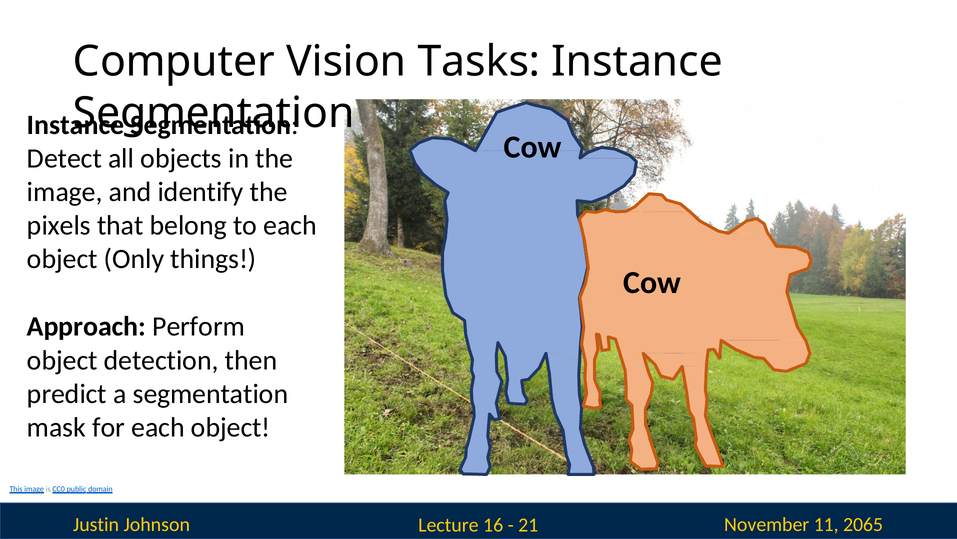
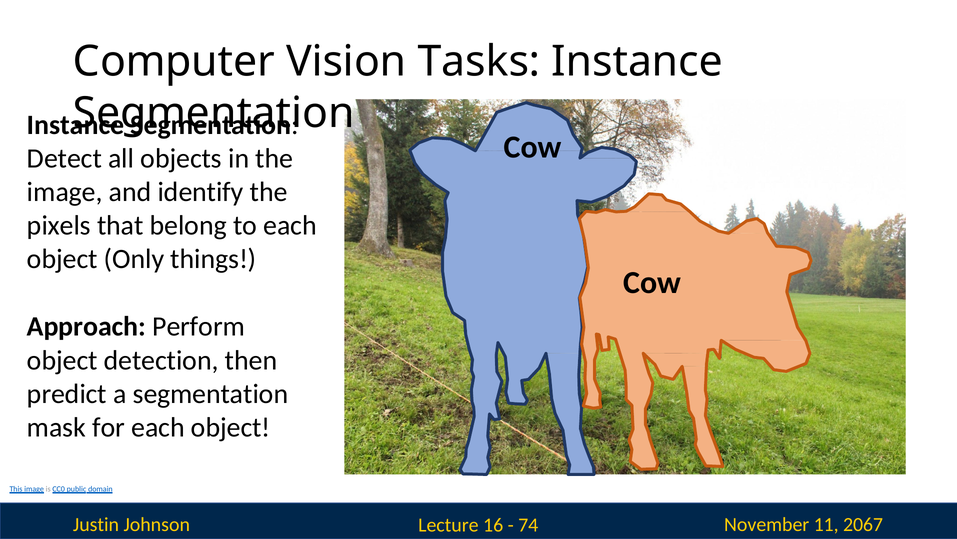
2065: 2065 -> 2067
21: 21 -> 74
